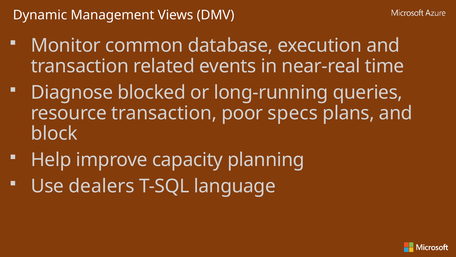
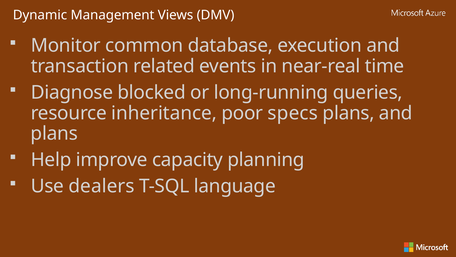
resource transaction: transaction -> inheritance
block at (54, 133): block -> plans
